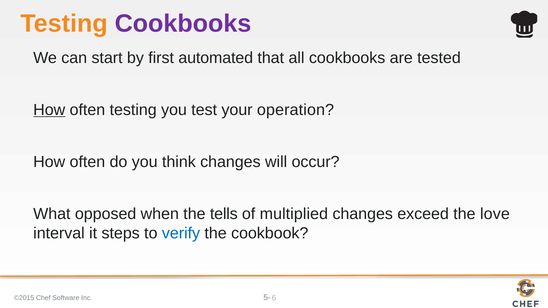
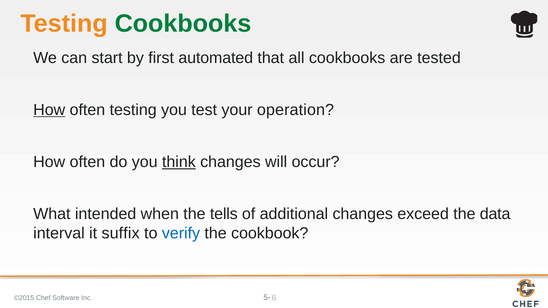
Cookbooks at (183, 24) colour: purple -> green
think underline: none -> present
opposed: opposed -> intended
multiplied: multiplied -> additional
love: love -> data
steps: steps -> suffix
